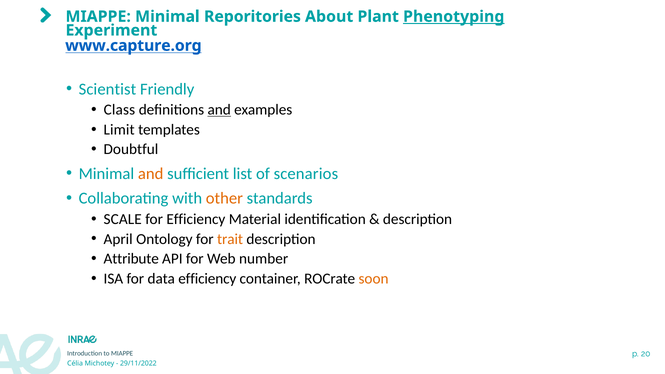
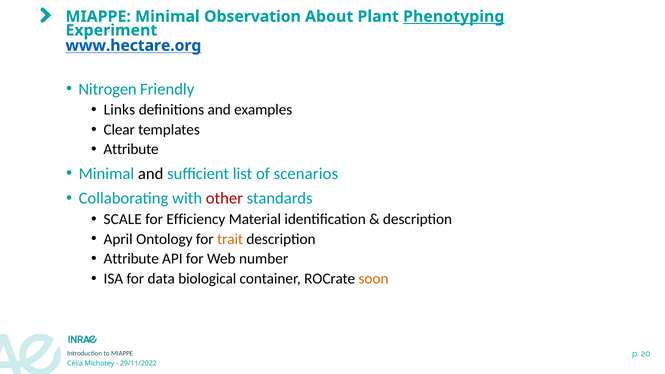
Reporitories: Reporitories -> Observation
www.capture.org: www.capture.org -> www.hectare.org
Scientist: Scientist -> Nitrogen
Class: Class -> Links
and at (219, 110) underline: present -> none
Limit: Limit -> Clear
Doubtful at (131, 149): Doubtful -> Attribute
and at (151, 174) colour: orange -> black
other colour: orange -> red
data efficiency: efficiency -> biological
